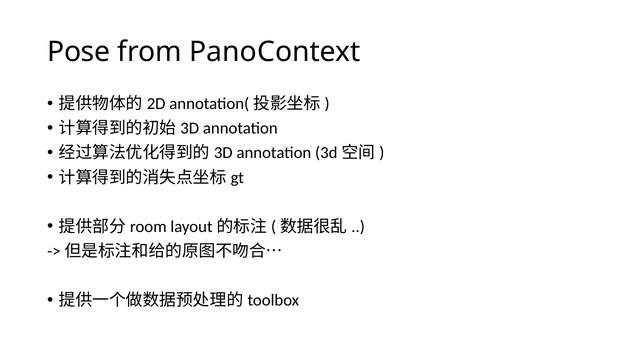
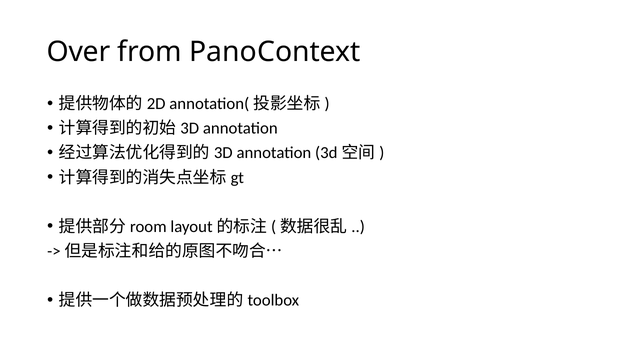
Pose: Pose -> Over
